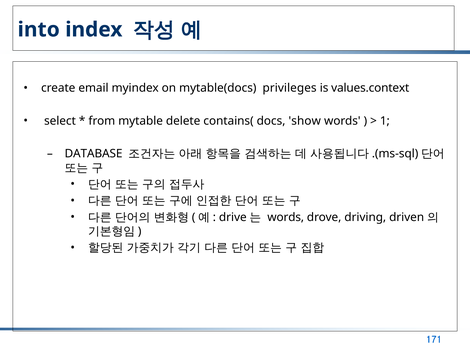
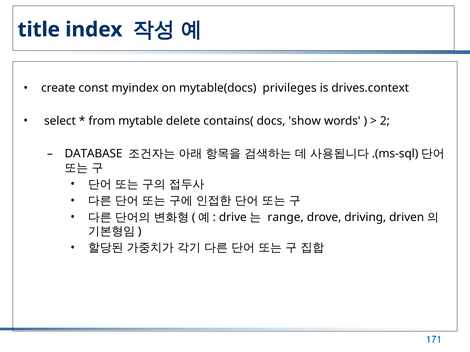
into: into -> title
email: email -> const
values.context: values.context -> drives.context
1: 1 -> 2
words at (286, 217): words -> range
